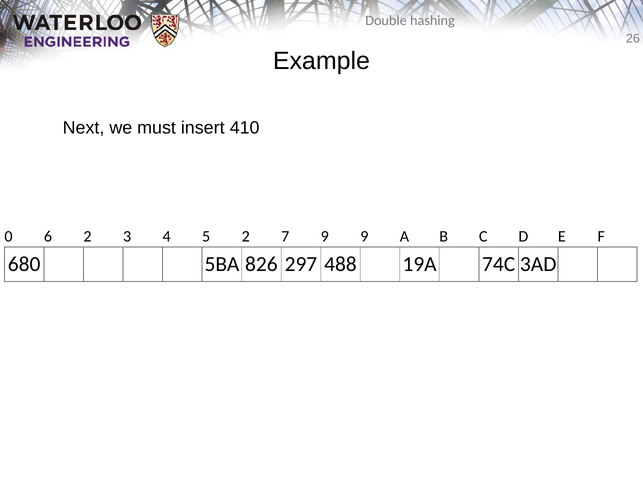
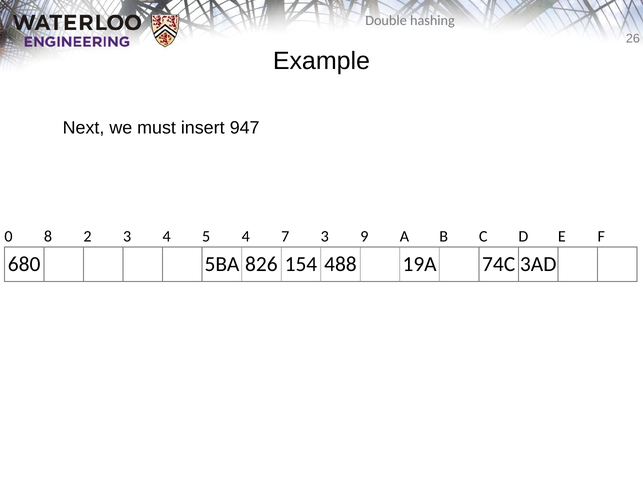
410: 410 -> 947
6: 6 -> 8
5 2: 2 -> 4
7 9: 9 -> 3
297: 297 -> 154
